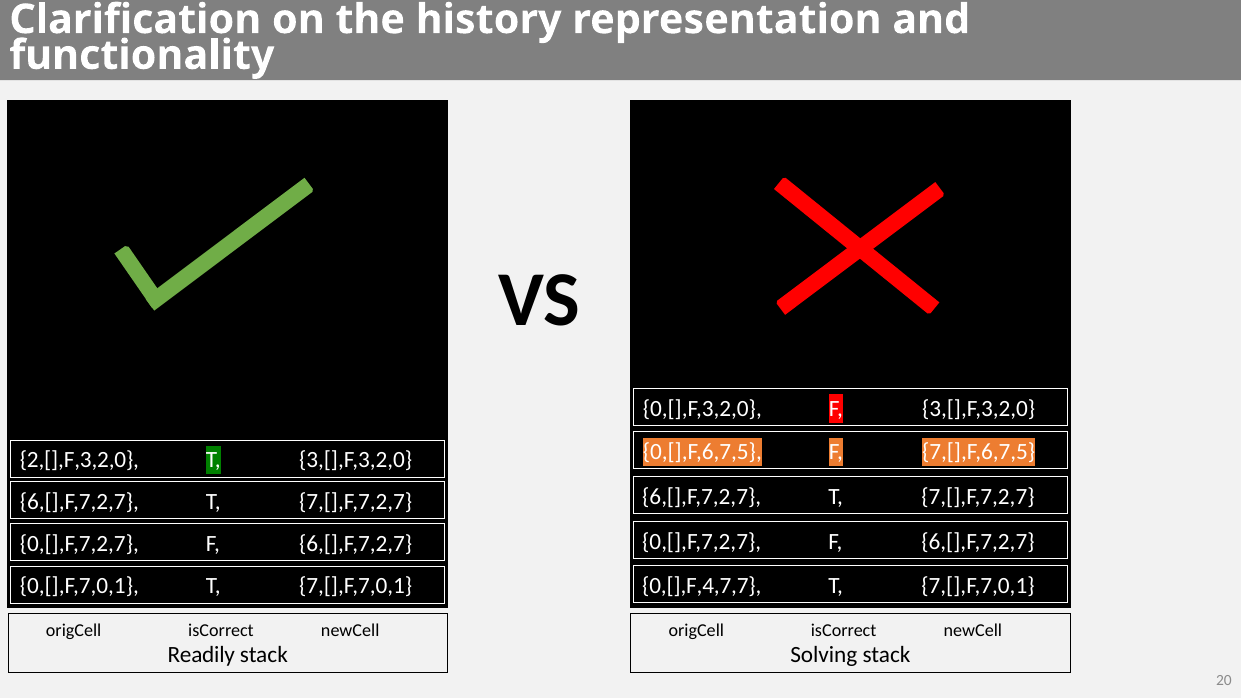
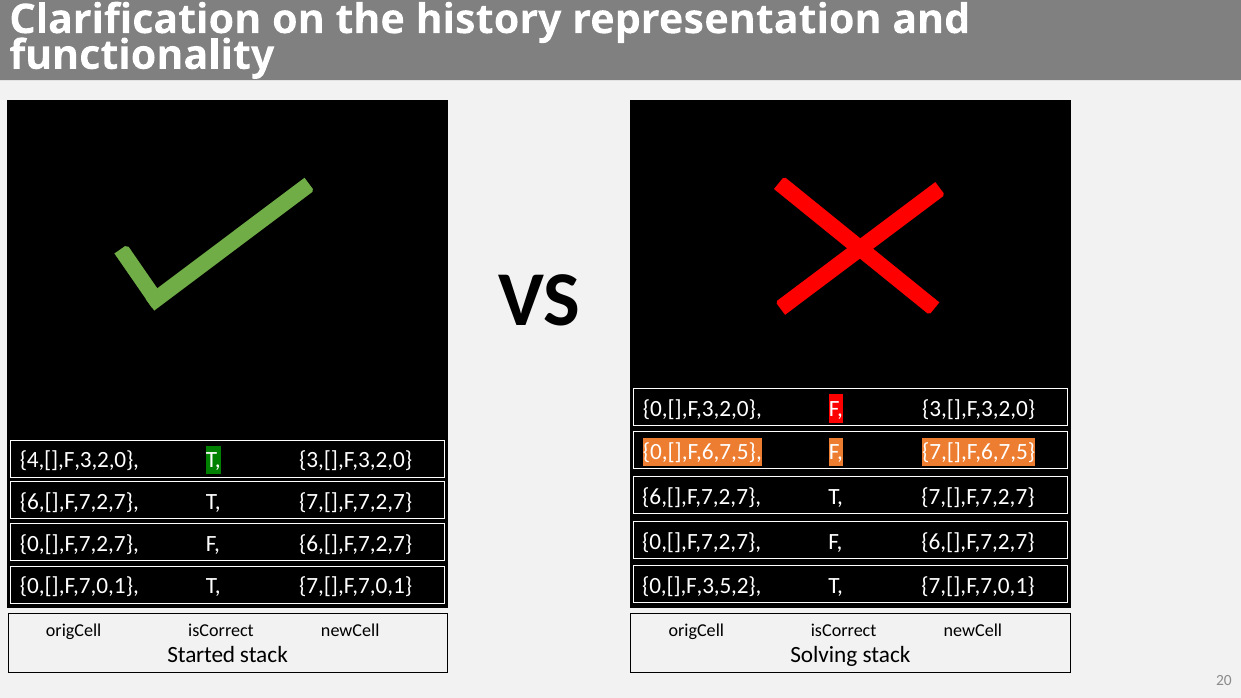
2,[],F,3,2,0: 2,[],F,3,2,0 -> 4,[],F,3,2,0
0,[],F,4,7,7: 0,[],F,4,7,7 -> 0,[],F,3,5,2
Readily: Readily -> Started
